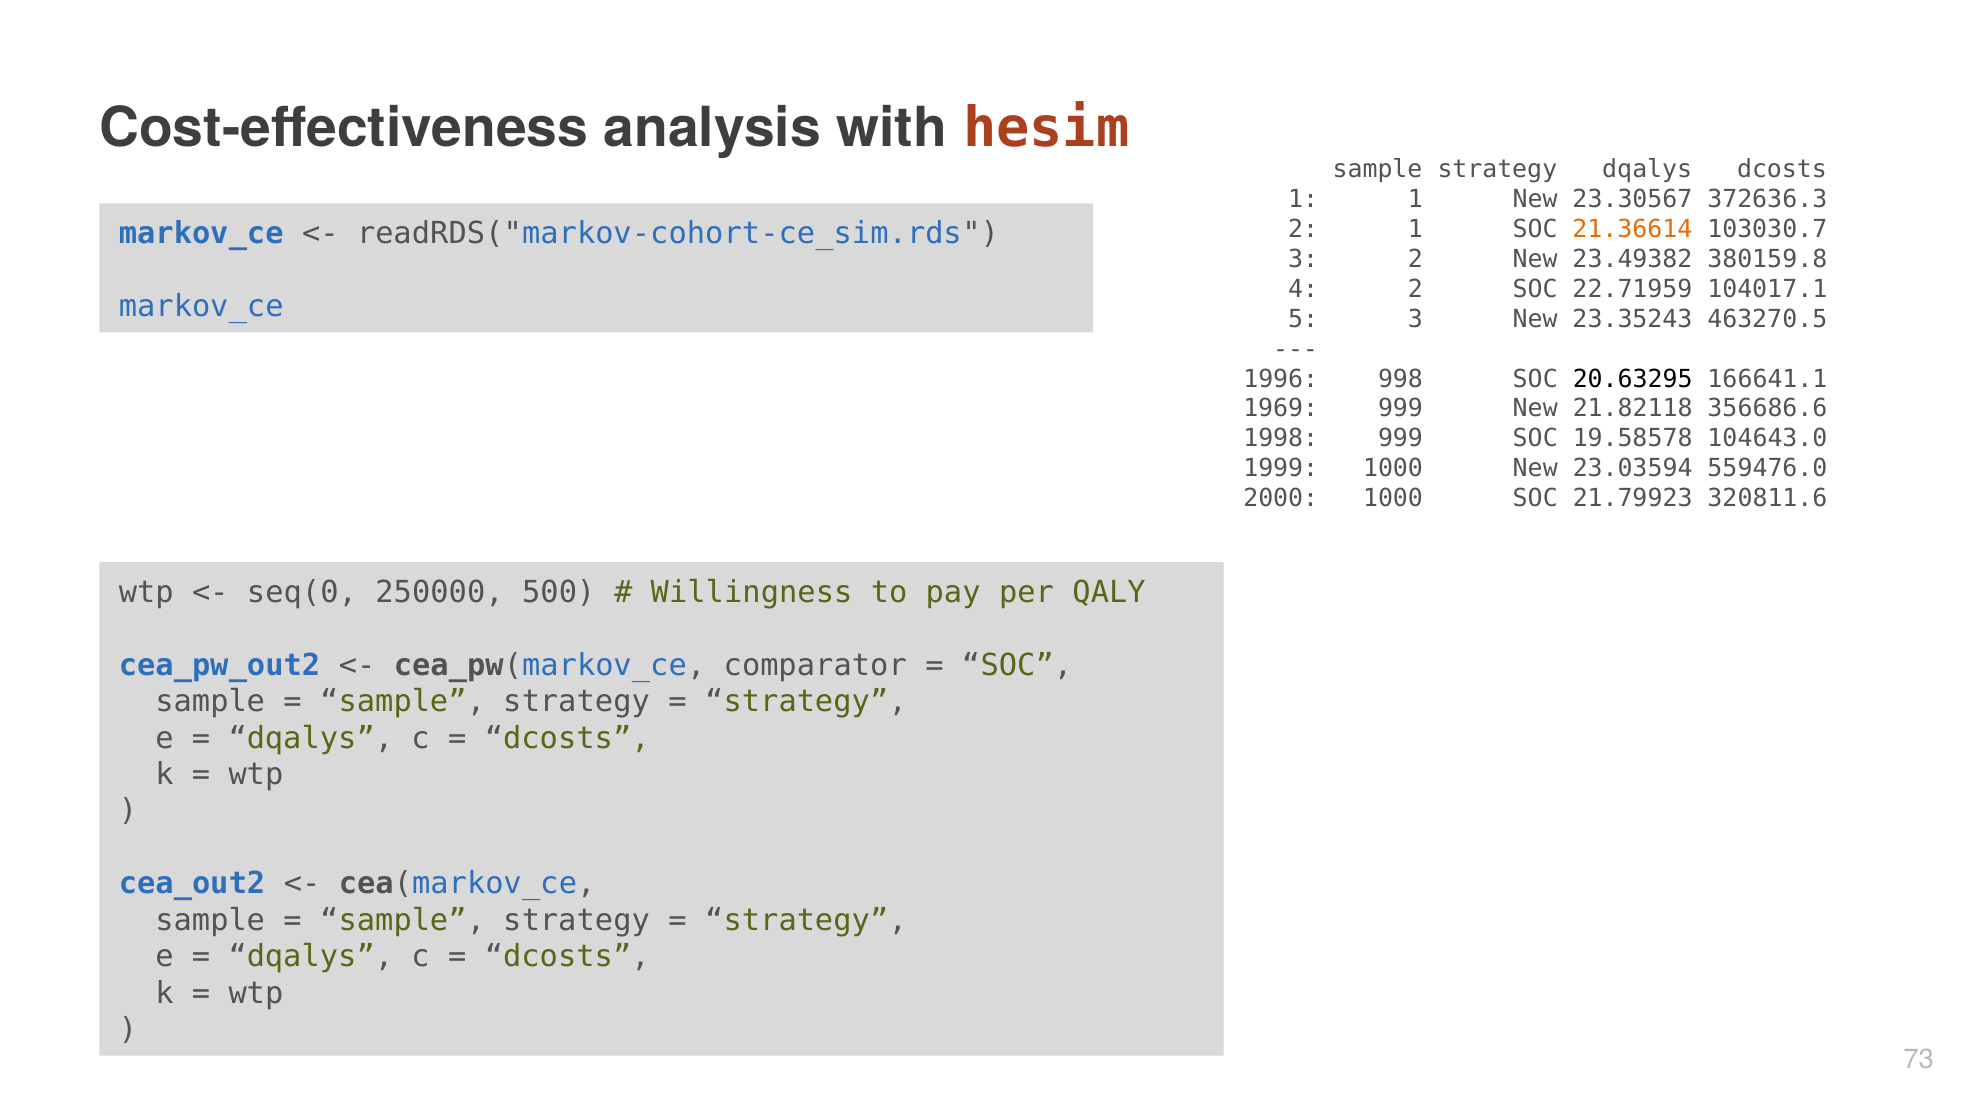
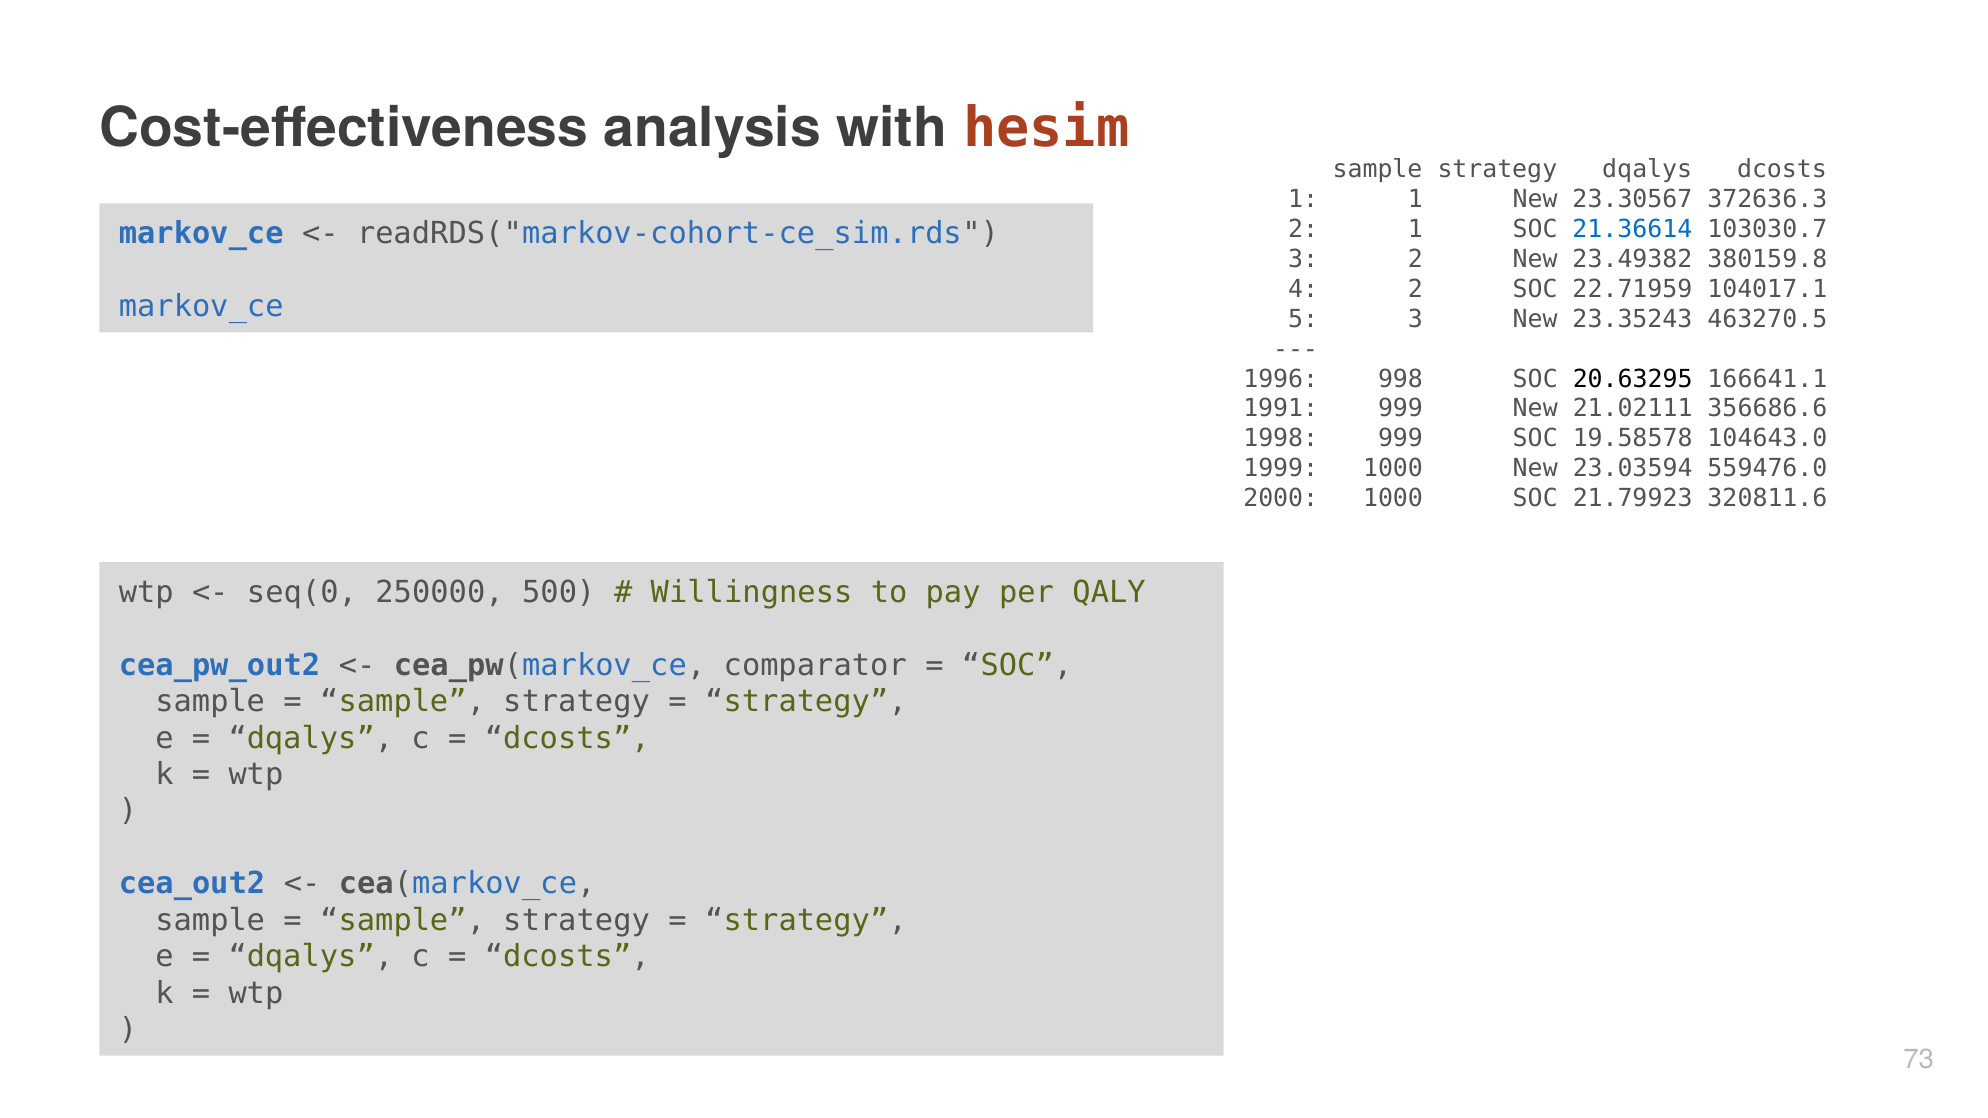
21.36614 colour: orange -> blue
1969: 1969 -> 1991
21.82118: 21.82118 -> 21.02111
